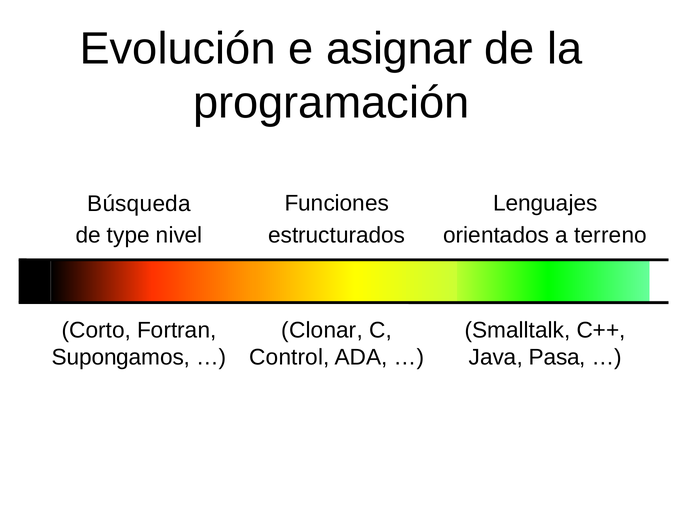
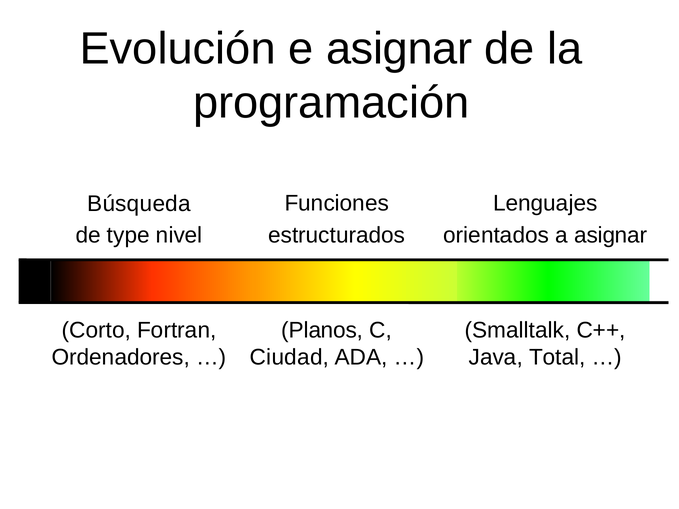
a terreno: terreno -> asignar
Clonar: Clonar -> Planos
Control: Control -> Ciudad
Pasa: Pasa -> Total
Supongamos: Supongamos -> Ordenadores
